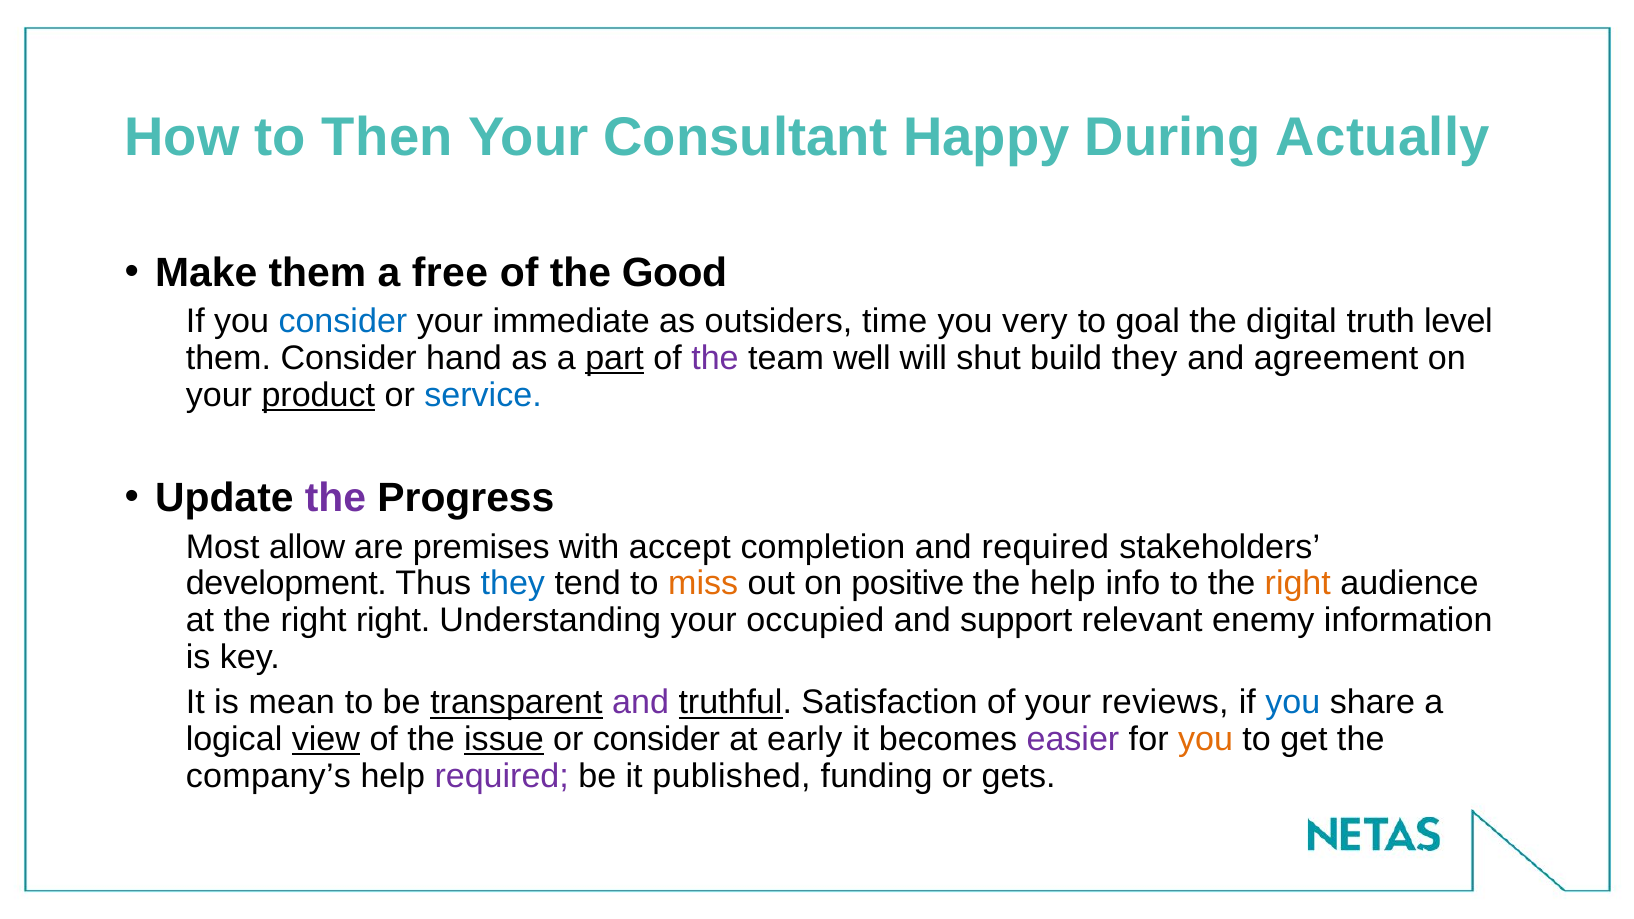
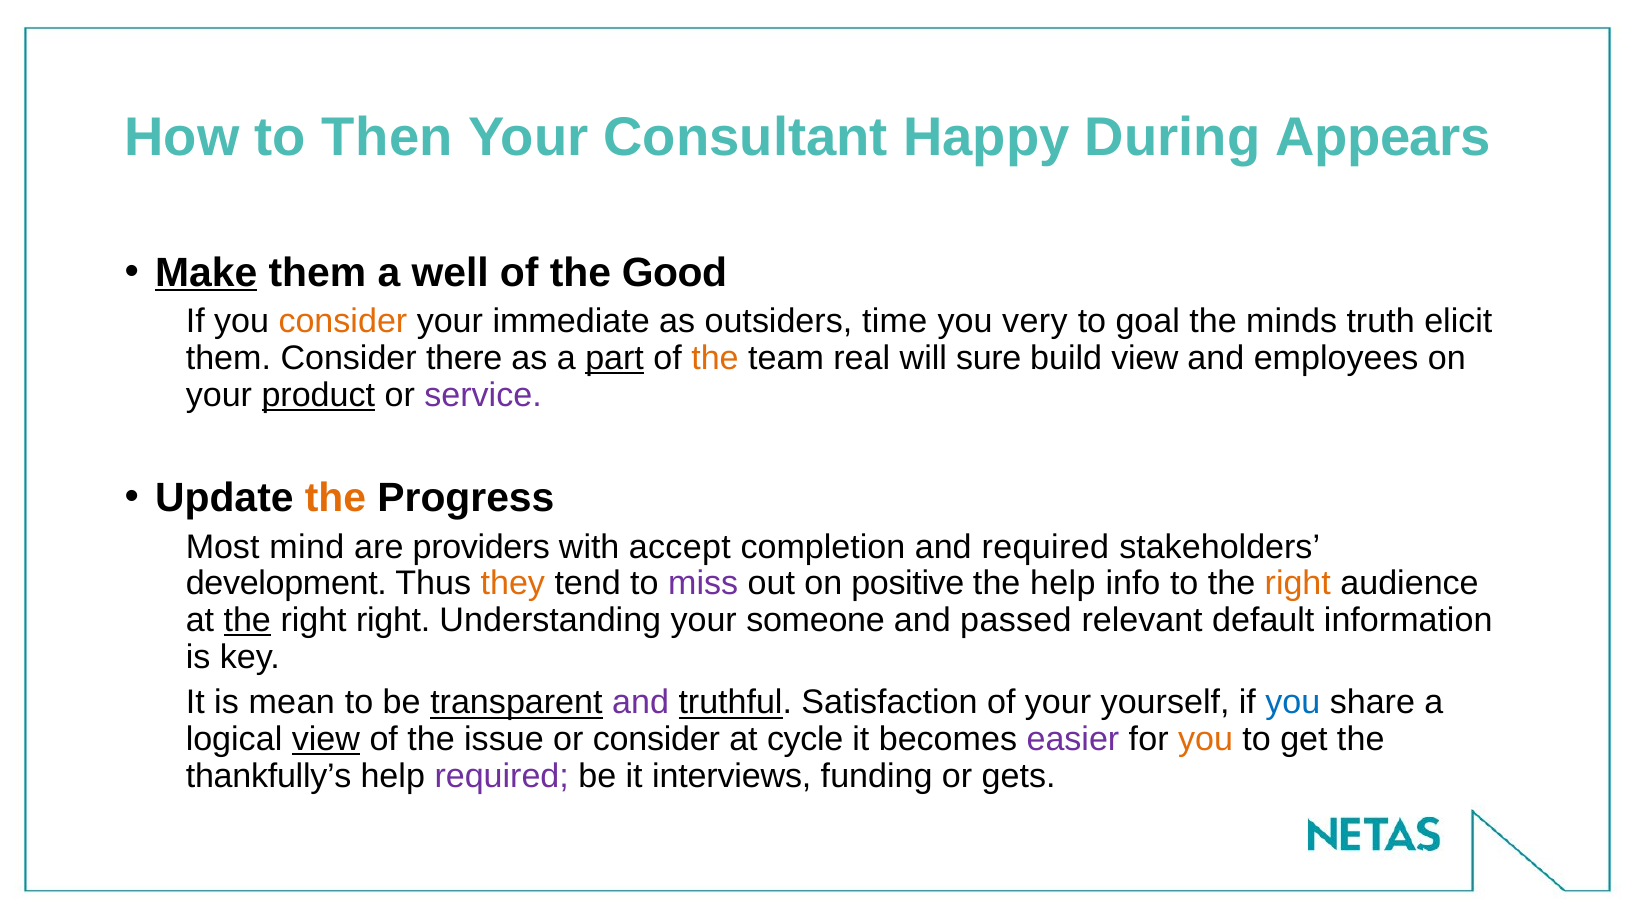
Actually: Actually -> Appears
Make underline: none -> present
free: free -> well
consider at (343, 322) colour: blue -> orange
digital: digital -> minds
level: level -> elicit
hand: hand -> there
the at (715, 358) colour: purple -> orange
well: well -> real
shut: shut -> sure
build they: they -> view
agreement: agreement -> employees
service colour: blue -> purple
the at (335, 498) colour: purple -> orange
allow: allow -> mind
premises: premises -> providers
they at (513, 584) colour: blue -> orange
miss colour: orange -> purple
the at (247, 621) underline: none -> present
occupied: occupied -> someone
support: support -> passed
enemy: enemy -> default
reviews: reviews -> yourself
issue underline: present -> none
early: early -> cycle
company’s: company’s -> thankfully’s
published: published -> interviews
